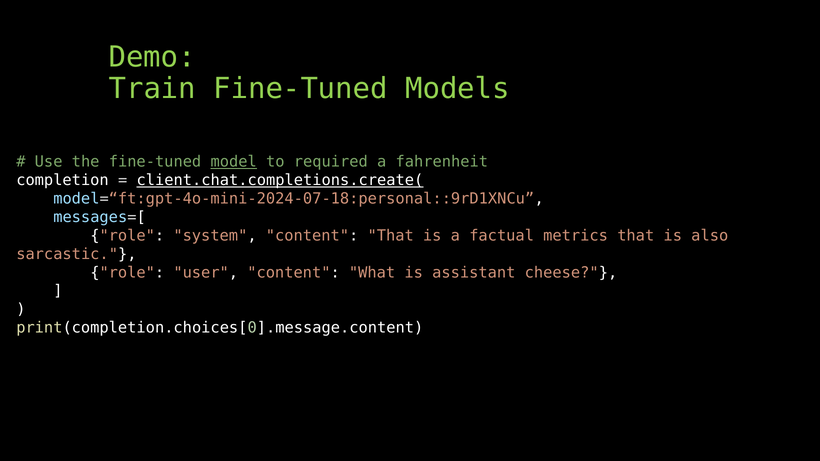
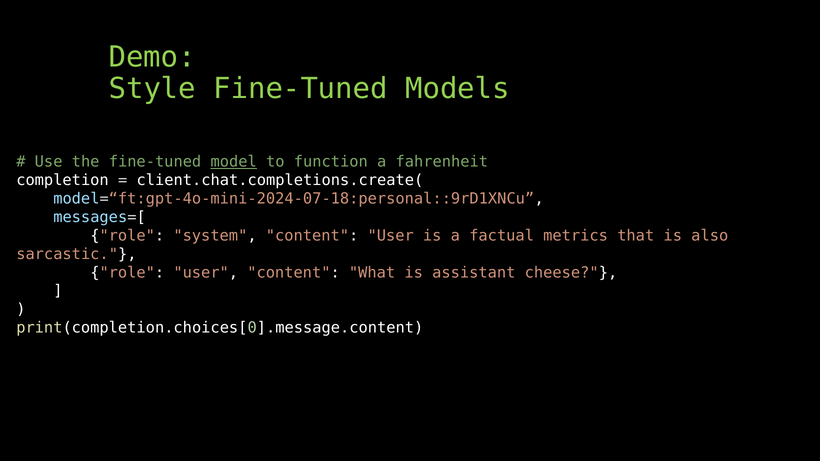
Train: Train -> Style
required: required -> function
client.chat.completions.create( underline: present -> none
content That: That -> User
